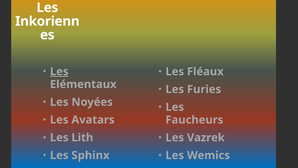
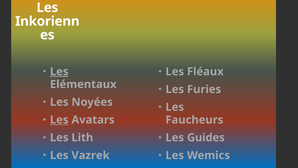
Les at (59, 120) underline: none -> present
Vazrek at (206, 137): Vazrek -> Guides
Sphinx at (90, 155): Sphinx -> Vazrek
